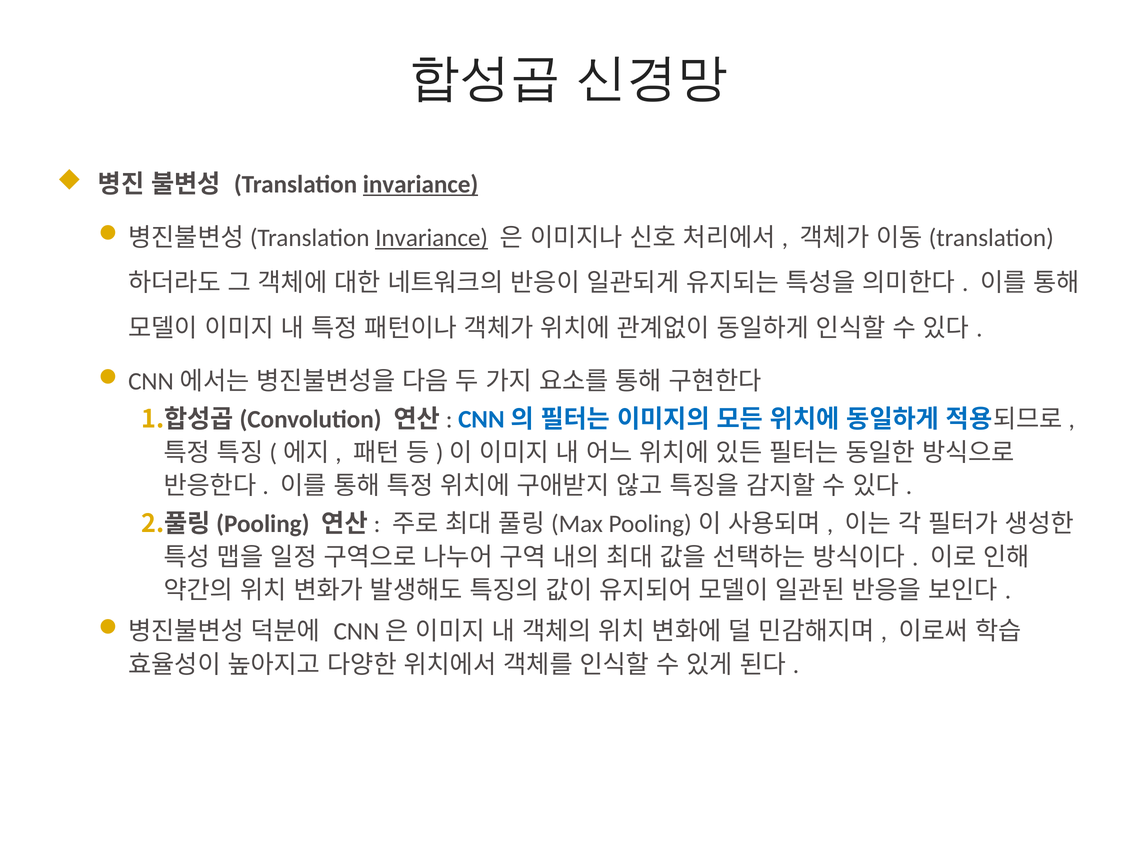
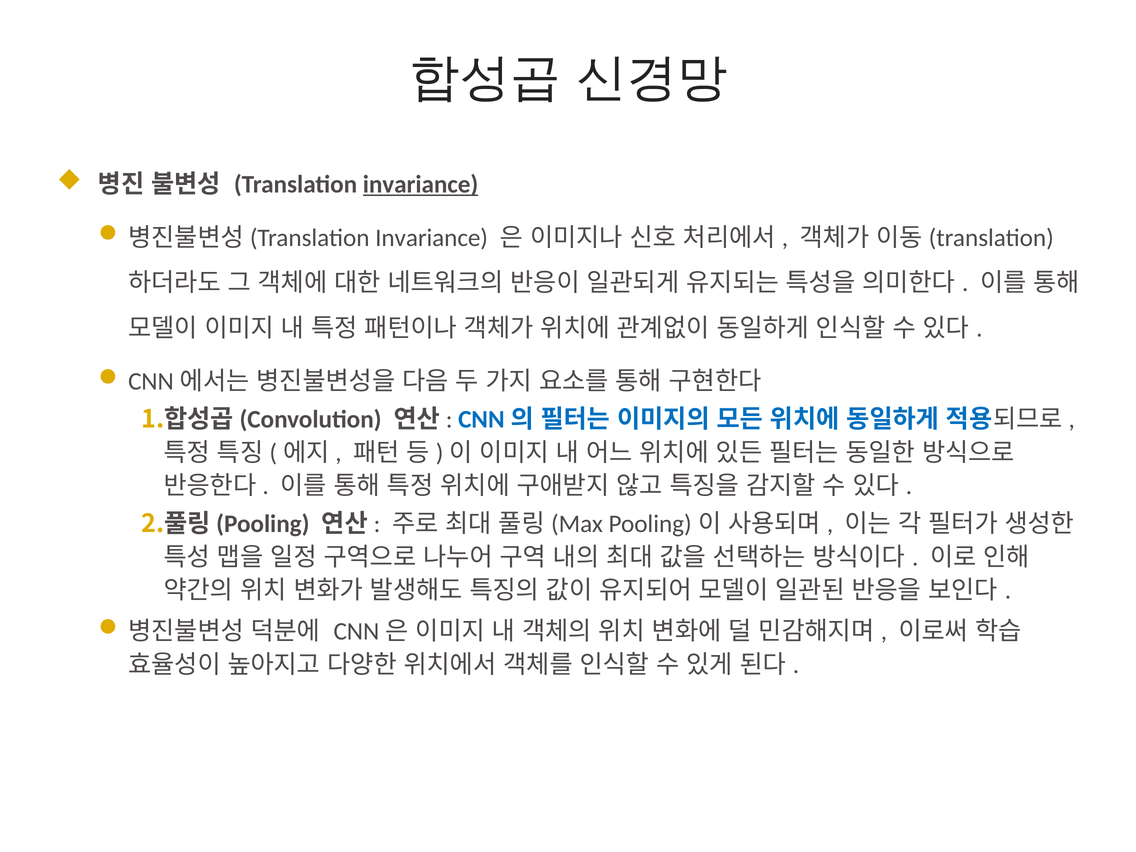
Invariance at (432, 238) underline: present -> none
